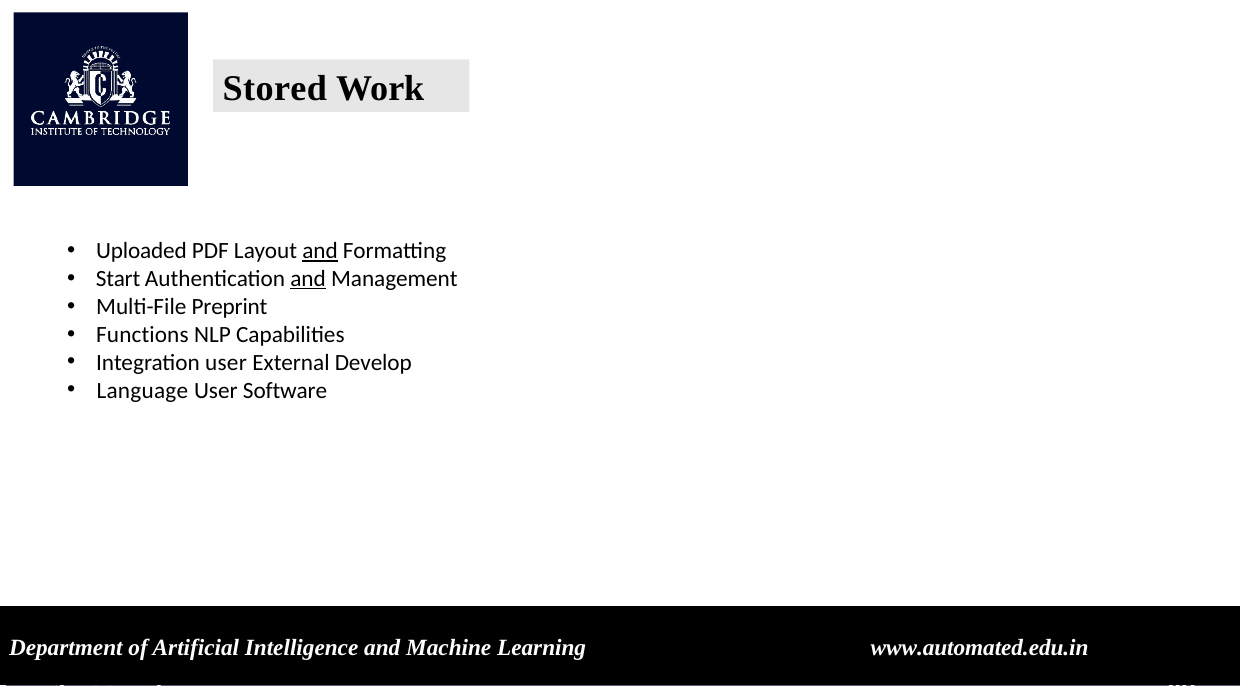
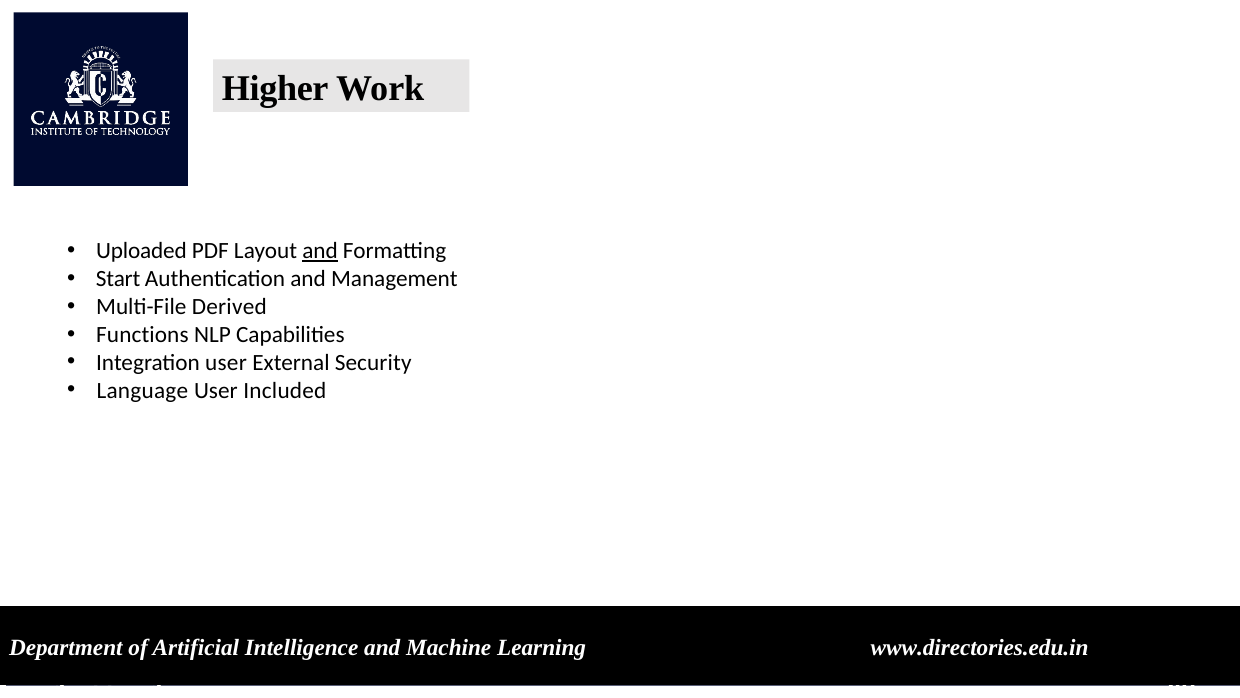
Stored: Stored -> Higher
and at (308, 279) underline: present -> none
Preprint: Preprint -> Derived
Develop: Develop -> Security
Software: Software -> Included
www.automated.edu.in: www.automated.edu.in -> www.directories.edu.in
